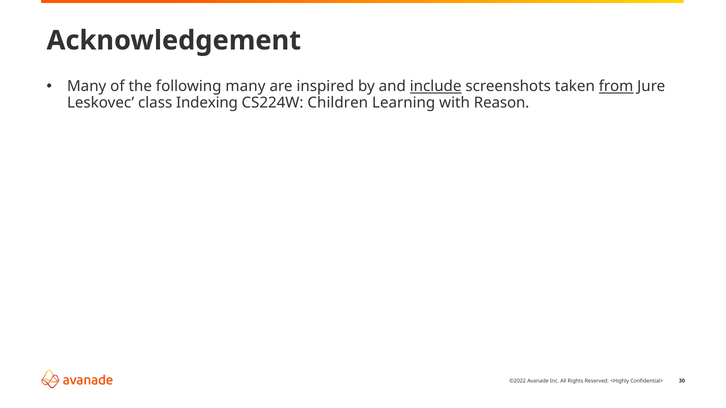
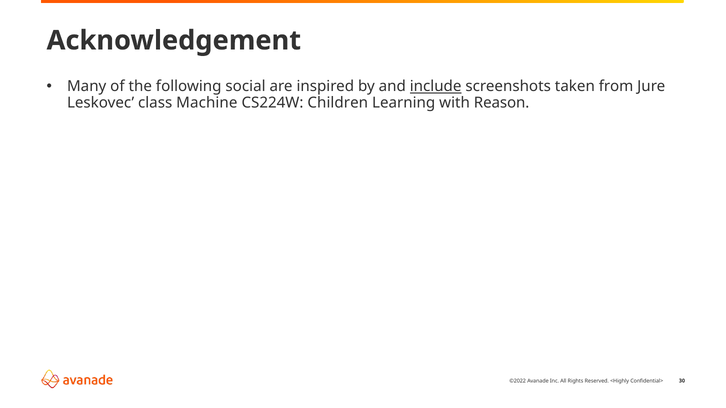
following many: many -> social
from underline: present -> none
Indexing: Indexing -> Machine
